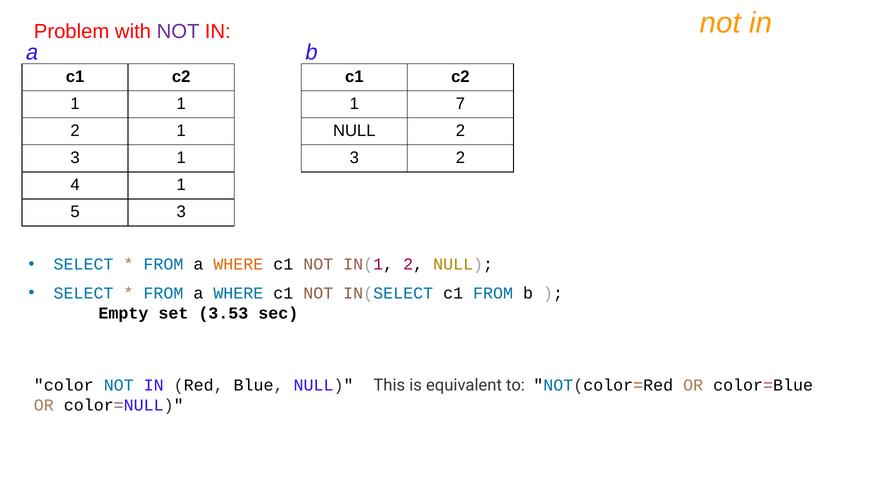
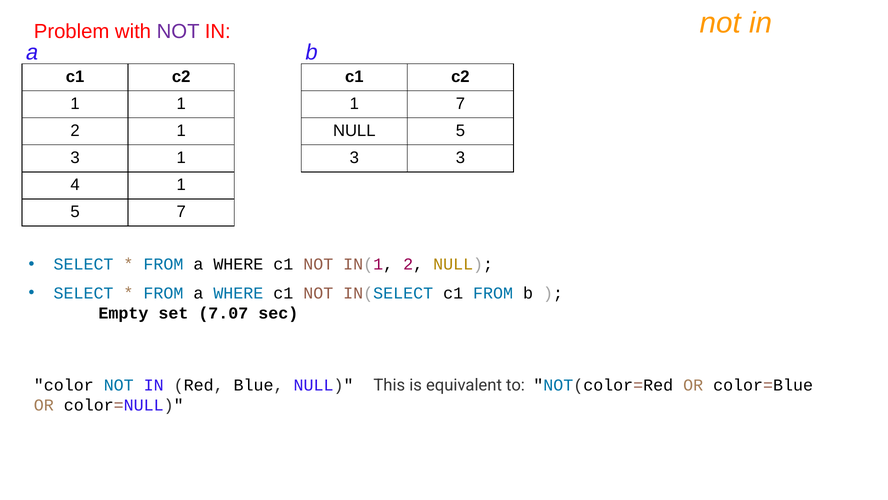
NULL 2: 2 -> 5
3 2: 2 -> 3
5 3: 3 -> 7
WHERE at (238, 264) colour: orange -> black
3.53: 3.53 -> 7.07
